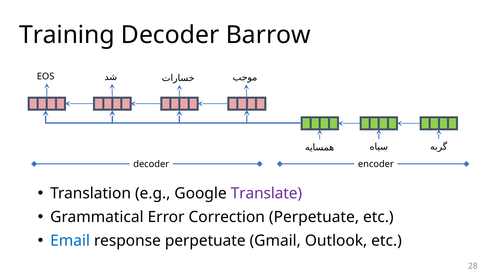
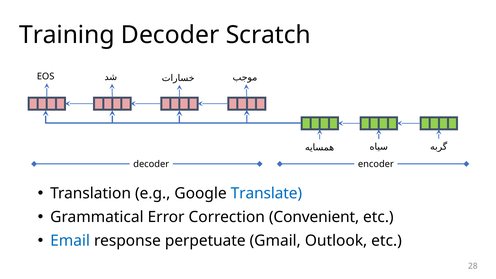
Barrow: Barrow -> Scratch
Translate colour: purple -> blue
Correction Perpetuate: Perpetuate -> Convenient
